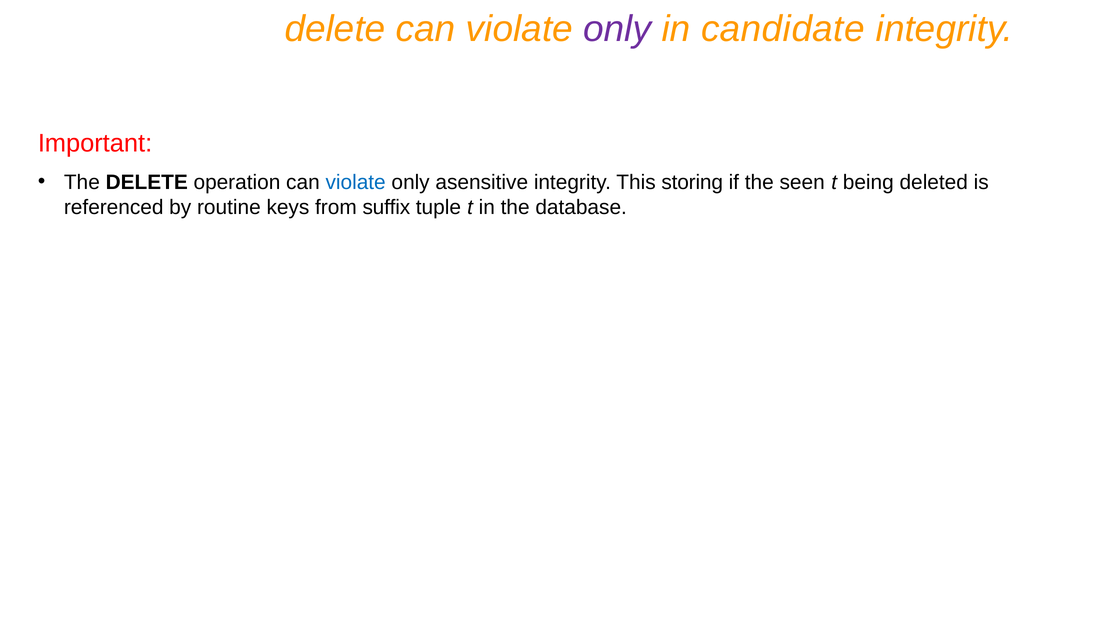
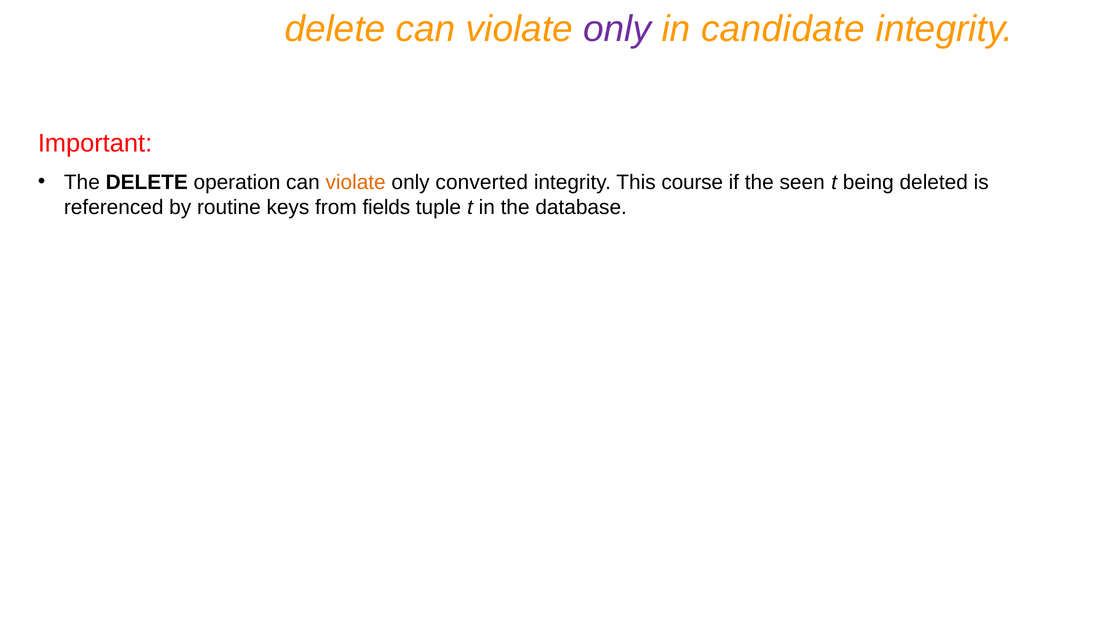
violate at (356, 182) colour: blue -> orange
asensitive: asensitive -> converted
storing: storing -> course
suffix: suffix -> fields
